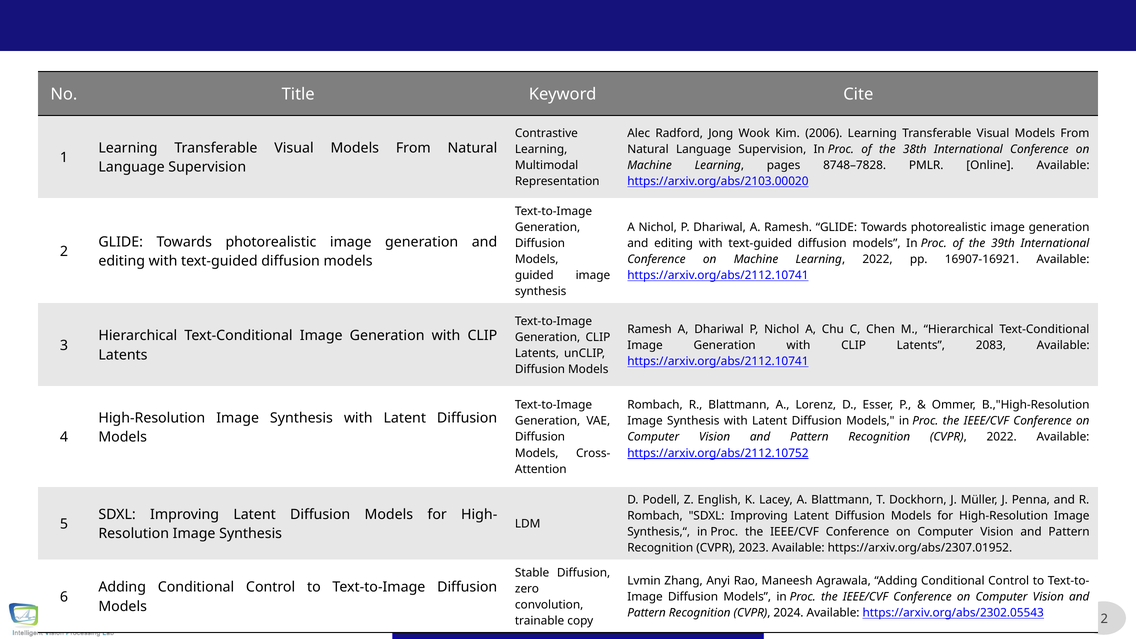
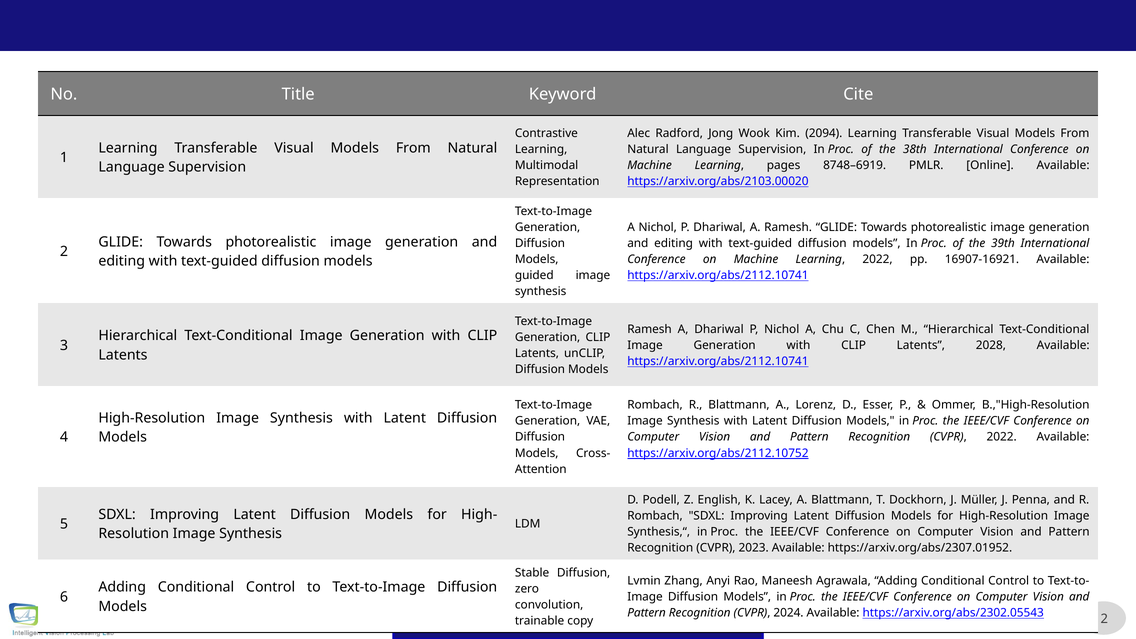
2006: 2006 -> 2094
8748–7828: 8748–7828 -> 8748–6919
2083: 2083 -> 2028
